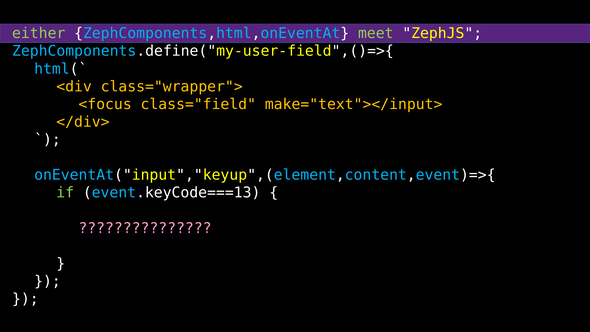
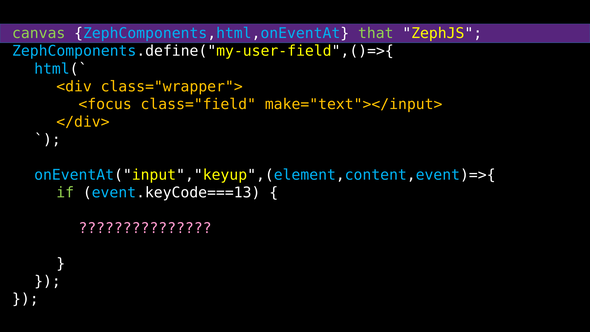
either: either -> canvas
meet: meet -> that
